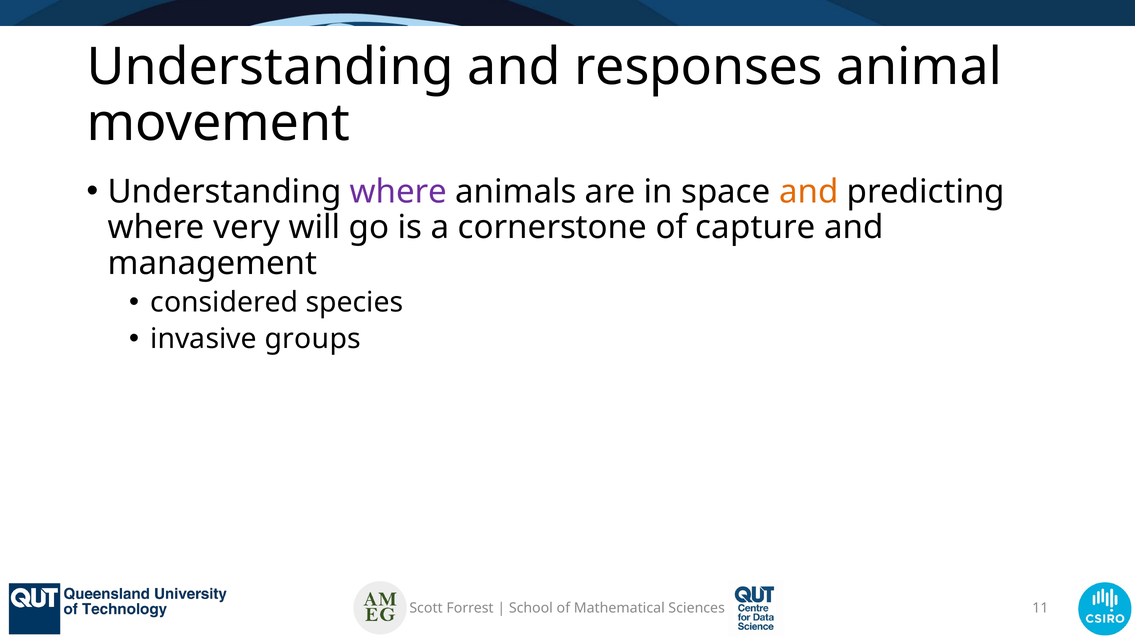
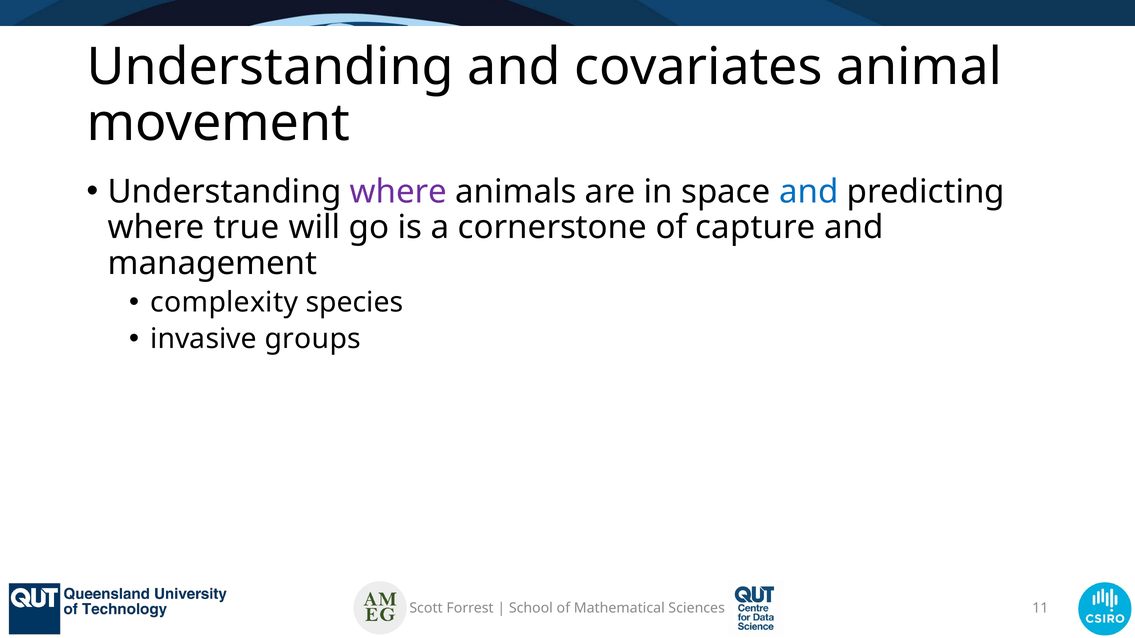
responses: responses -> covariates
and at (809, 192) colour: orange -> blue
very: very -> true
considered: considered -> complexity
